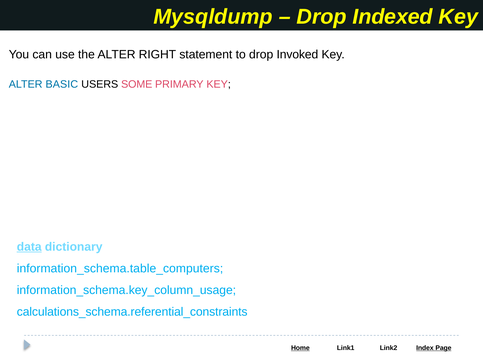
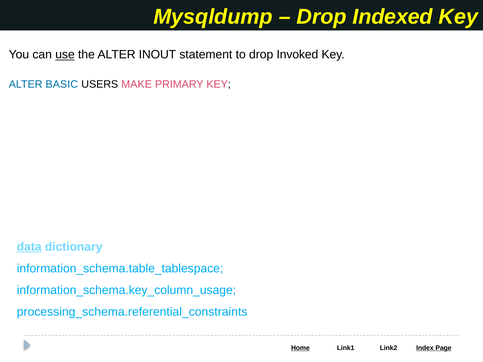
use underline: none -> present
RIGHT: RIGHT -> INOUT
SOME: SOME -> MAKE
information_schema.table_computers: information_schema.table_computers -> information_schema.table_tablespace
calculations_schema.referential_constraints: calculations_schema.referential_constraints -> processing_schema.referential_constraints
